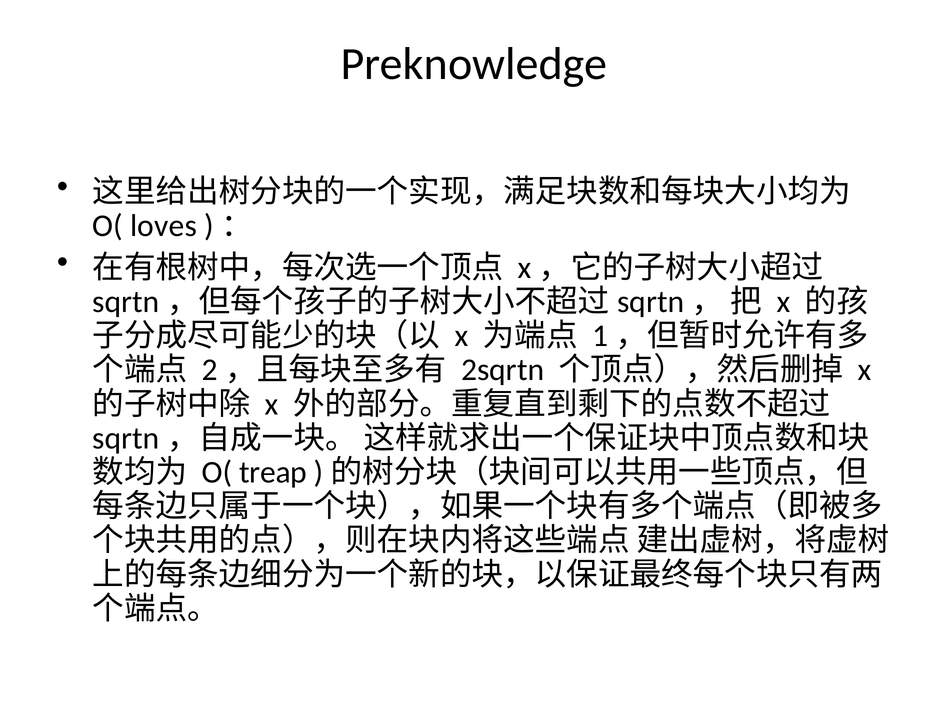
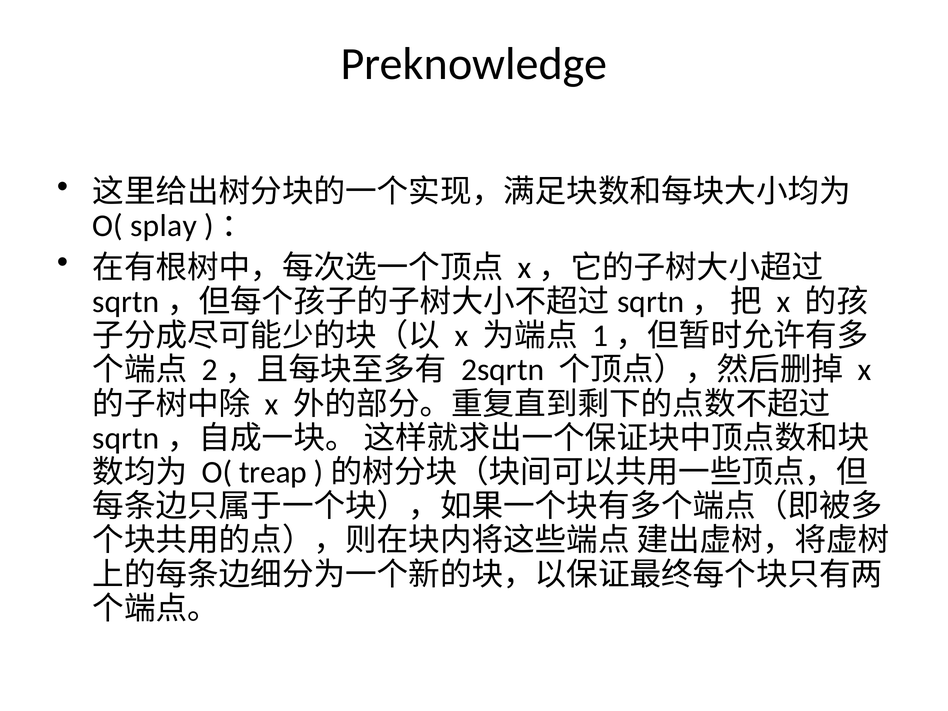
loves: loves -> splay
